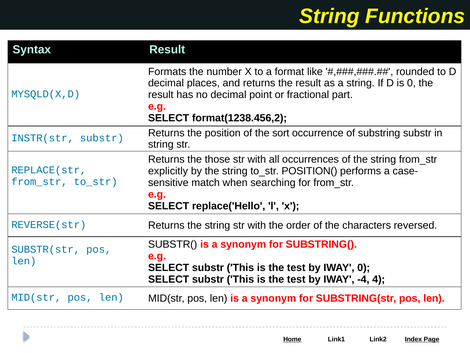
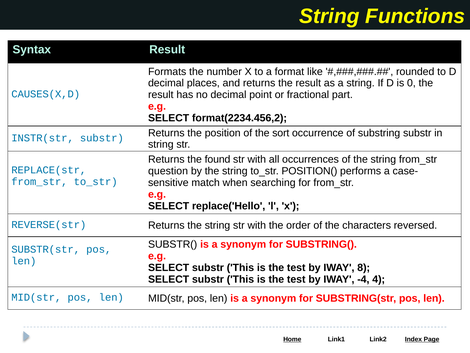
MYSQLD(X,D: MYSQLD(X,D -> CAUSES(X,D
format(1238.456,2: format(1238.456,2 -> format(2234.456,2
those: those -> found
explicitly: explicitly -> question
IWAY 0: 0 -> 8
